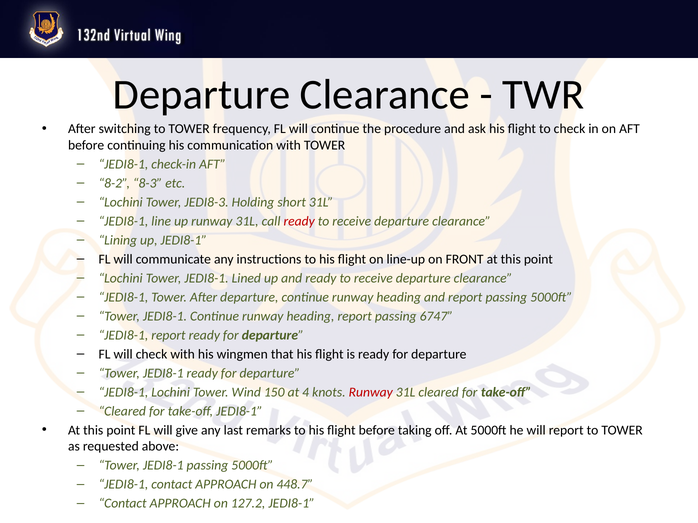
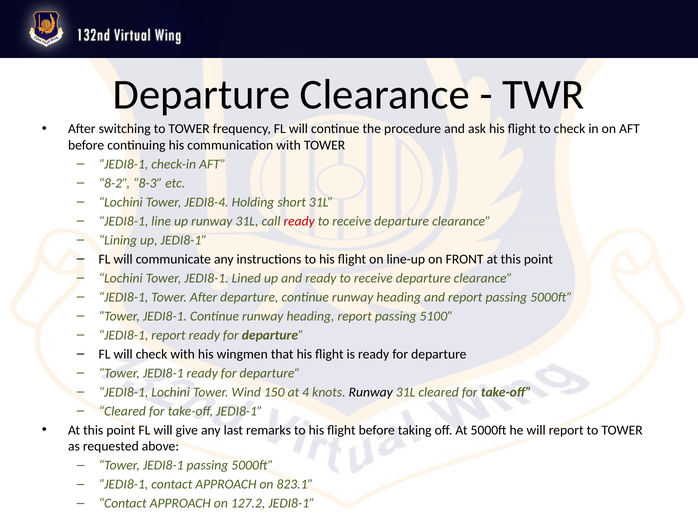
JEDI8-3: JEDI8-3 -> JEDI8-4
6747: 6747 -> 5100
Runway at (371, 393) colour: red -> black
448.7: 448.7 -> 823.1
